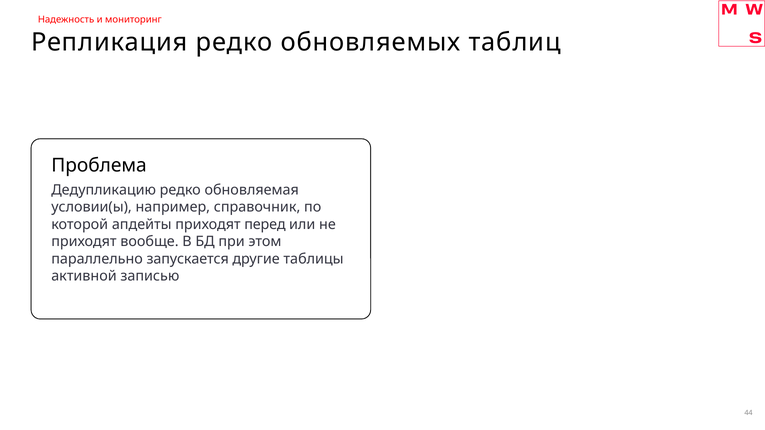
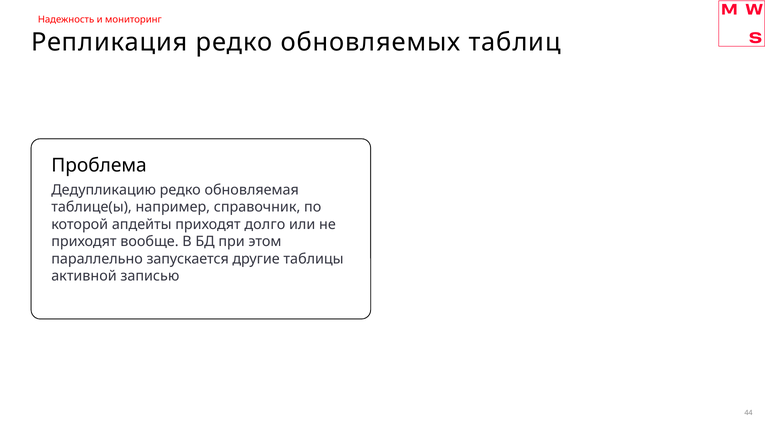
условии(ы: условии(ы -> таблице(ы
перед: перед -> долго
